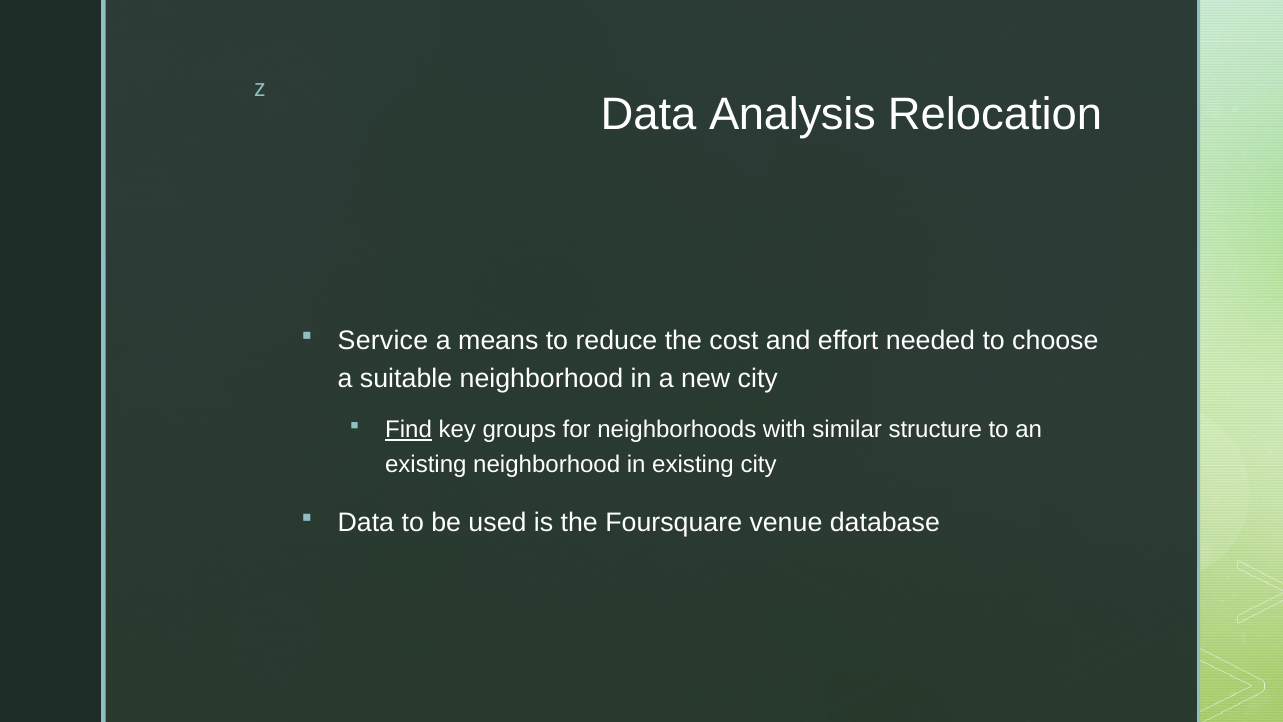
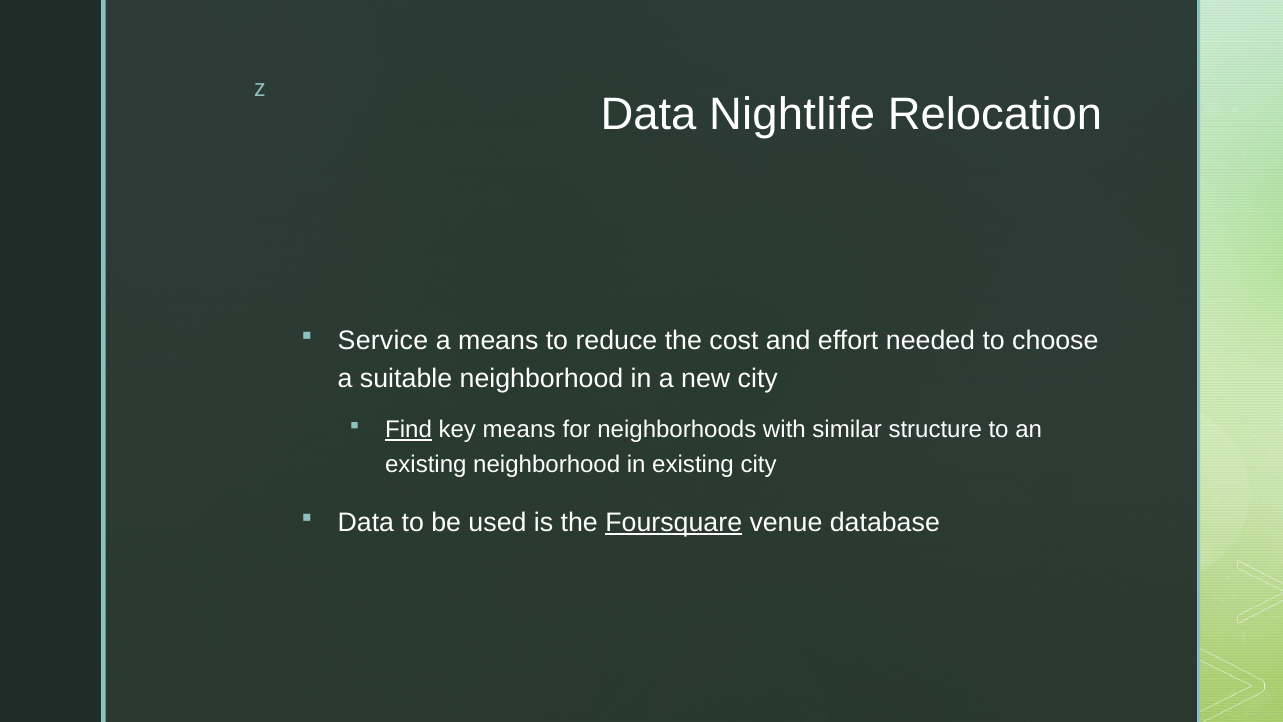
Analysis: Analysis -> Nightlife
key groups: groups -> means
Foursquare underline: none -> present
